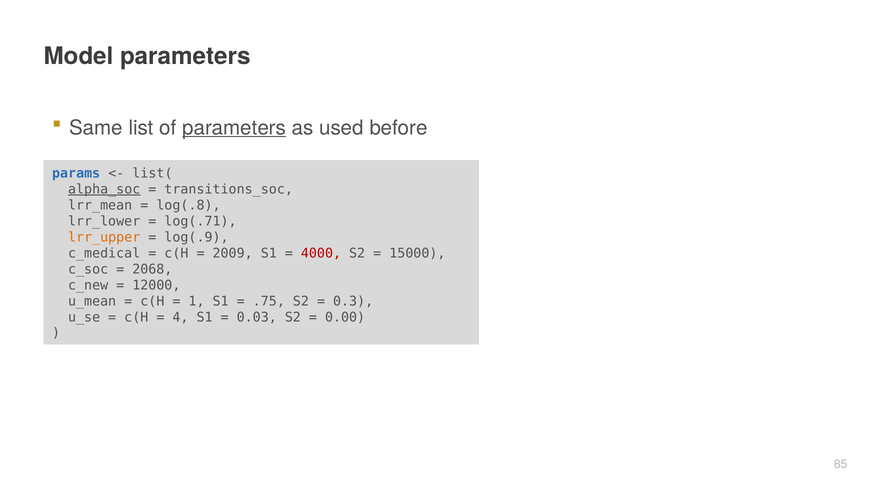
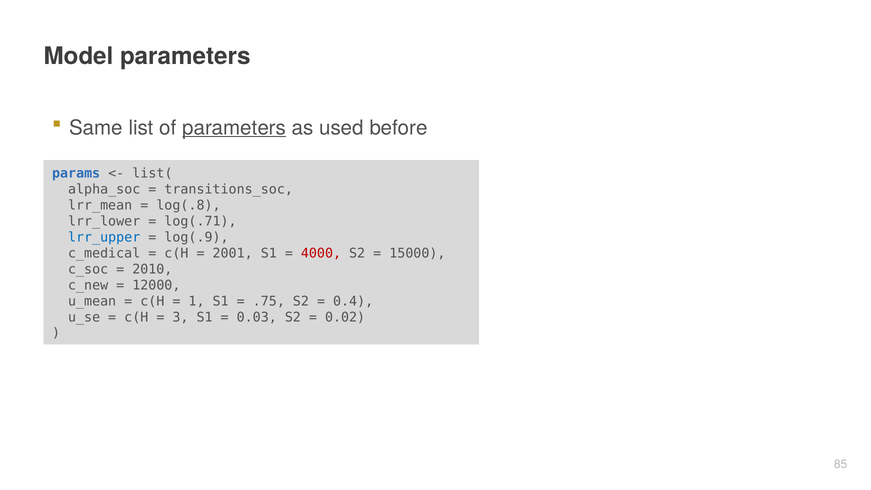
alpha_soc underline: present -> none
lrr_upper colour: orange -> blue
2009: 2009 -> 2001
2068: 2068 -> 2010
0.3: 0.3 -> 0.4
4: 4 -> 3
0.00: 0.00 -> 0.02
